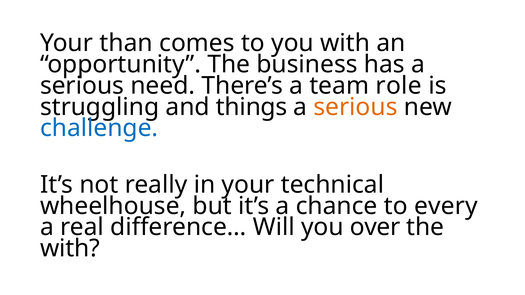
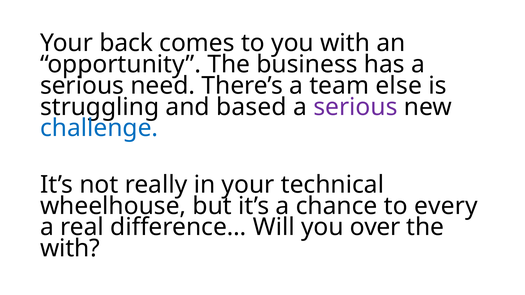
than: than -> back
role: role -> else
things: things -> based
serious at (355, 107) colour: orange -> purple
